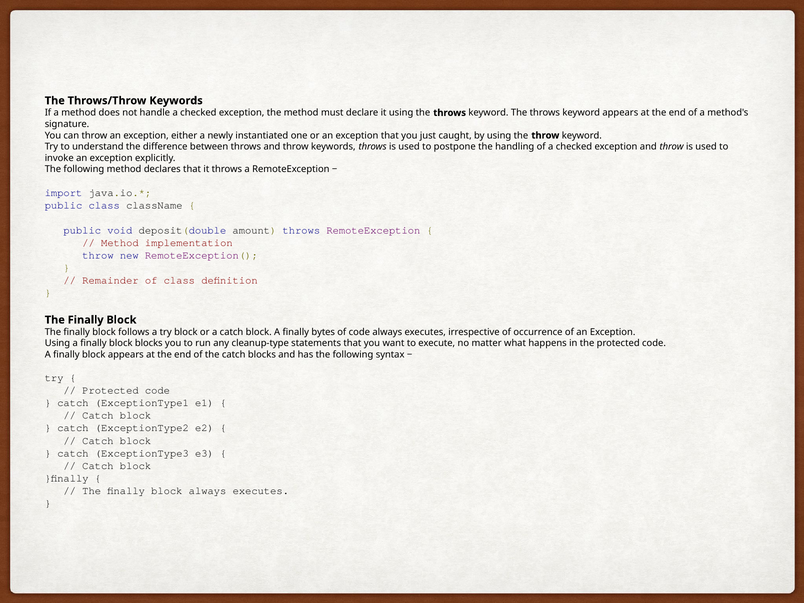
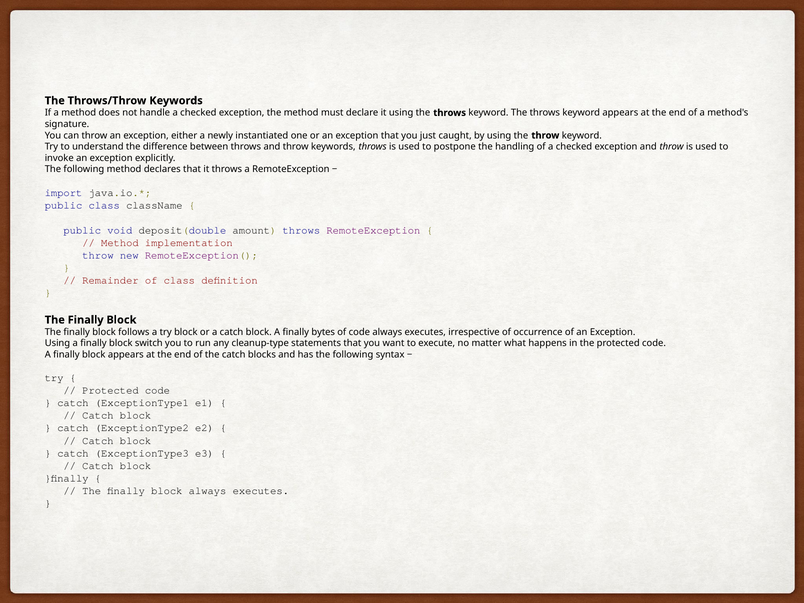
block blocks: blocks -> switch
